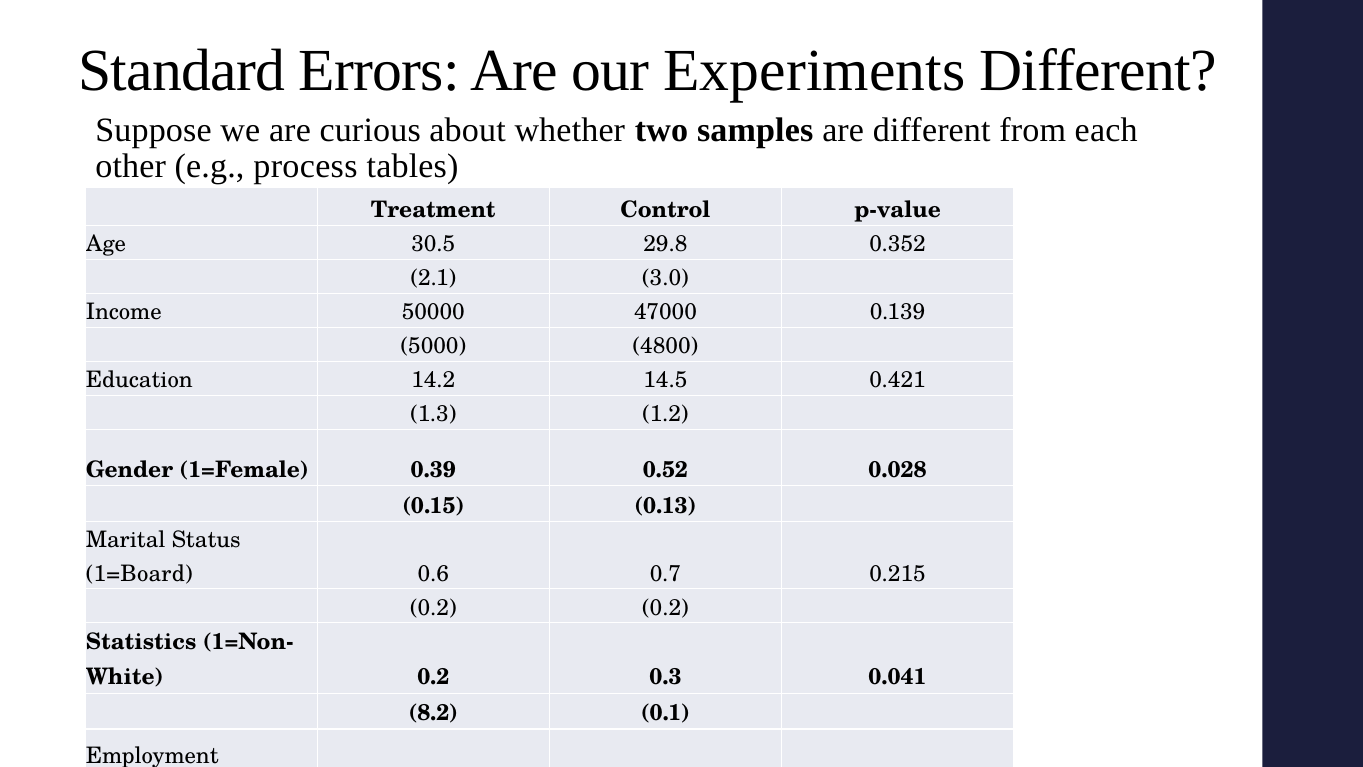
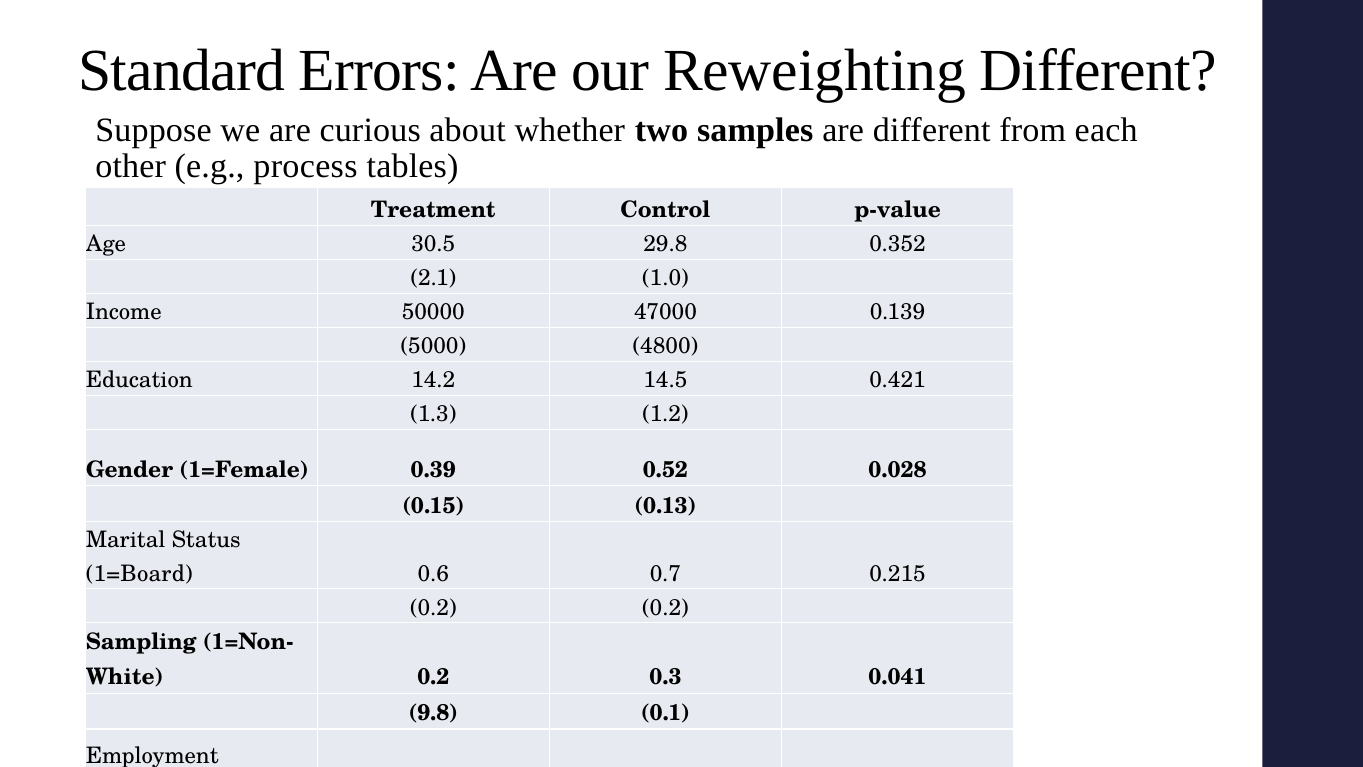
Experiments: Experiments -> Reweighting
3.0: 3.0 -> 1.0
Statistics: Statistics -> Sampling
8.2: 8.2 -> 9.8
